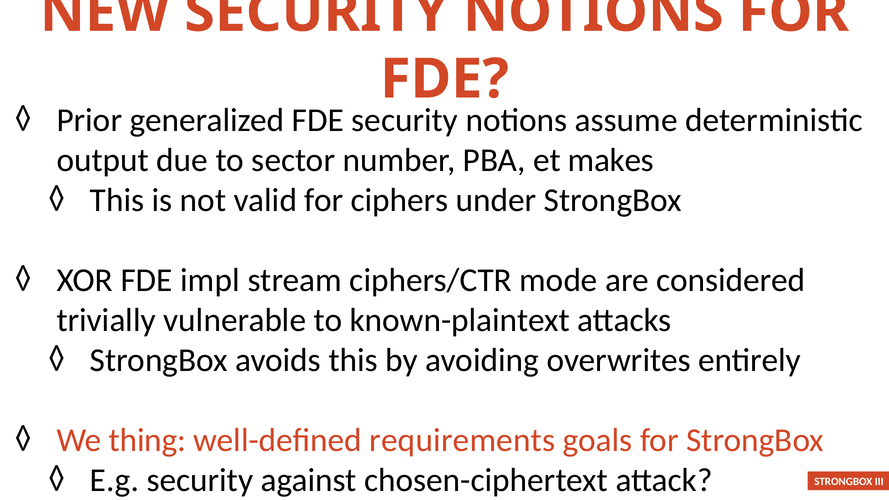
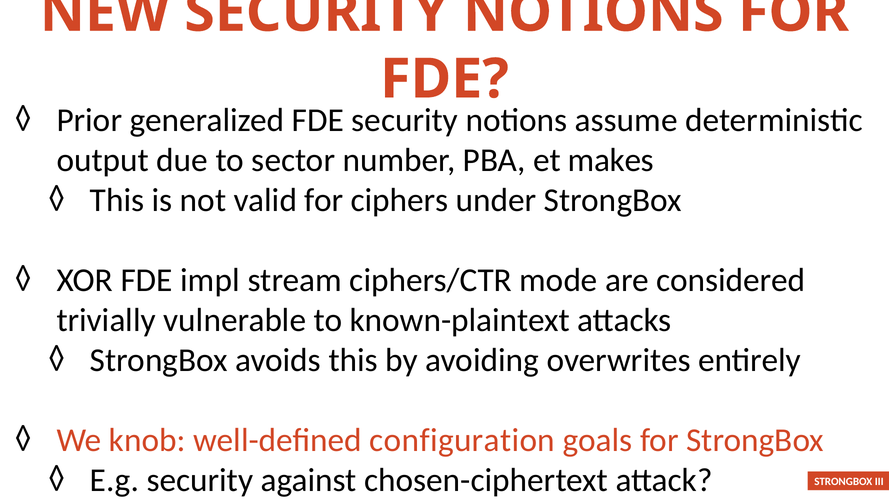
thing: thing -> knob
requirements: requirements -> configuration
